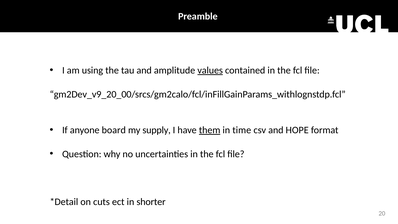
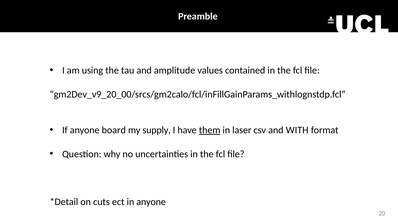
values underline: present -> none
time: time -> laser
HOPE: HOPE -> WITH
in shorter: shorter -> anyone
